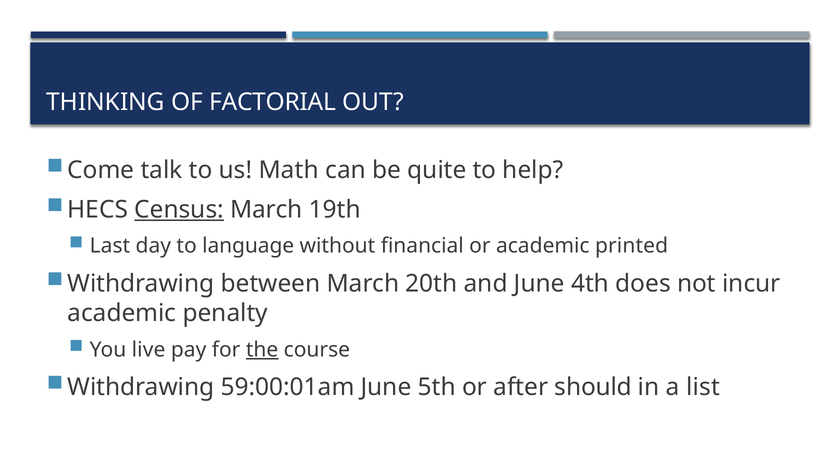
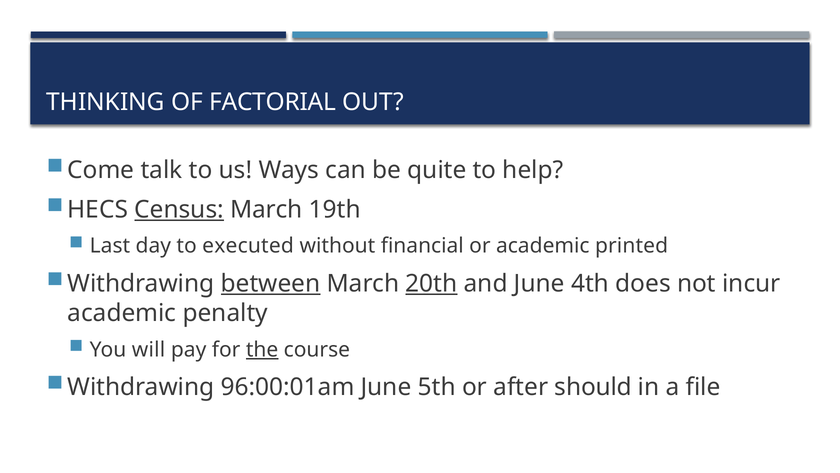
Math: Math -> Ways
language: language -> executed
between underline: none -> present
20th underline: none -> present
live: live -> will
59:00:01am: 59:00:01am -> 96:00:01am
list: list -> file
